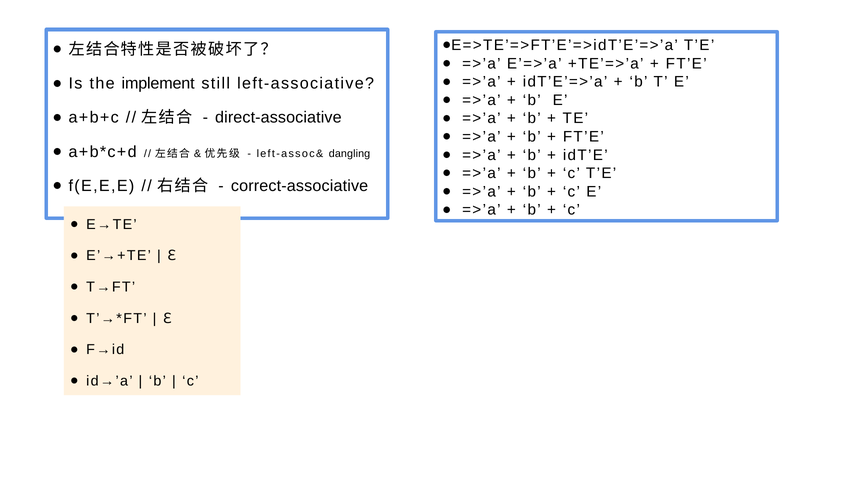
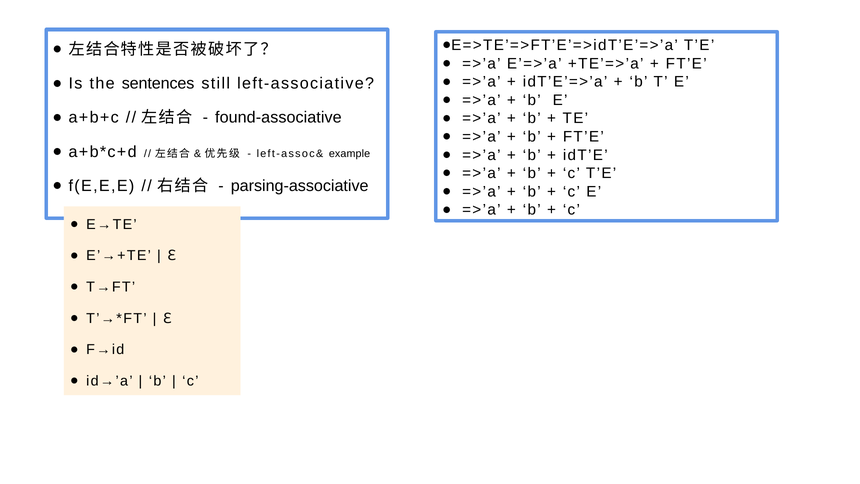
implement: implement -> sentences
direct-associative: direct-associative -> found-associative
dangling: dangling -> example
correct-associative: correct-associative -> parsing-associative
